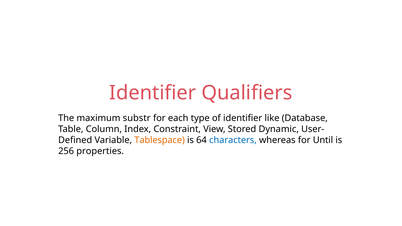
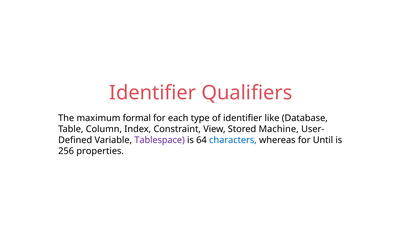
substr: substr -> formal
Dynamic: Dynamic -> Machine
Tablespace colour: orange -> purple
